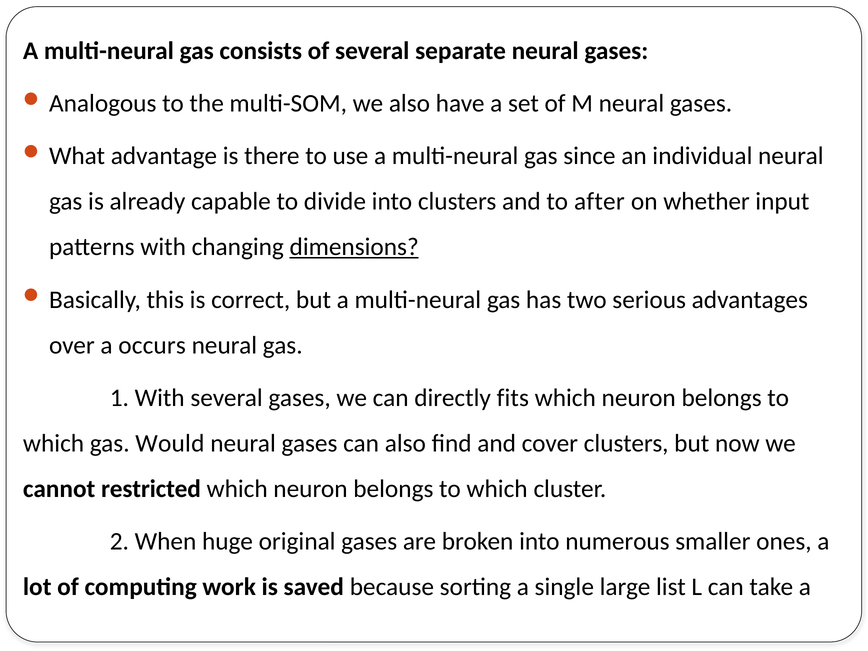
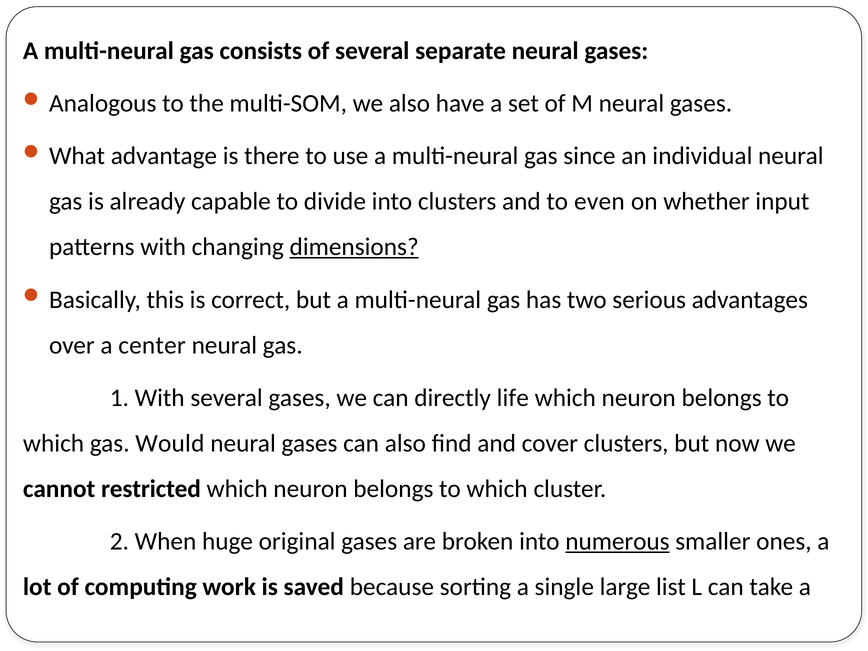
after: after -> even
occurs: occurs -> center
fits: fits -> life
numerous underline: none -> present
